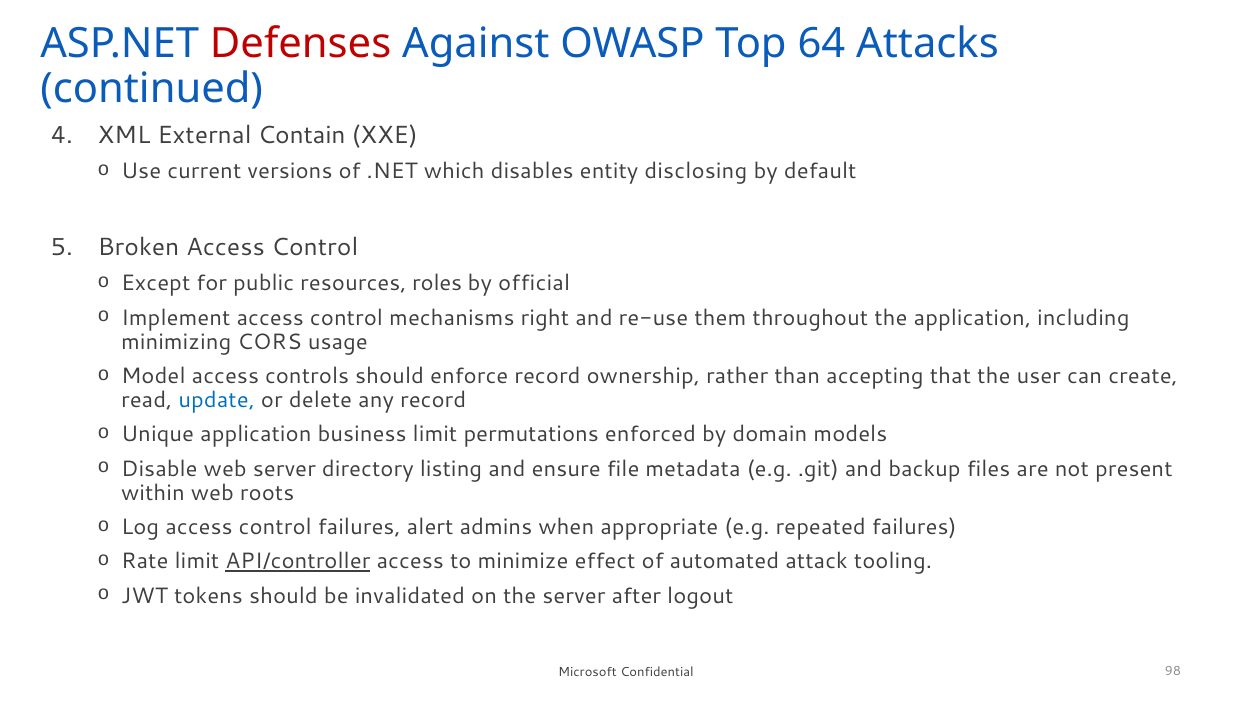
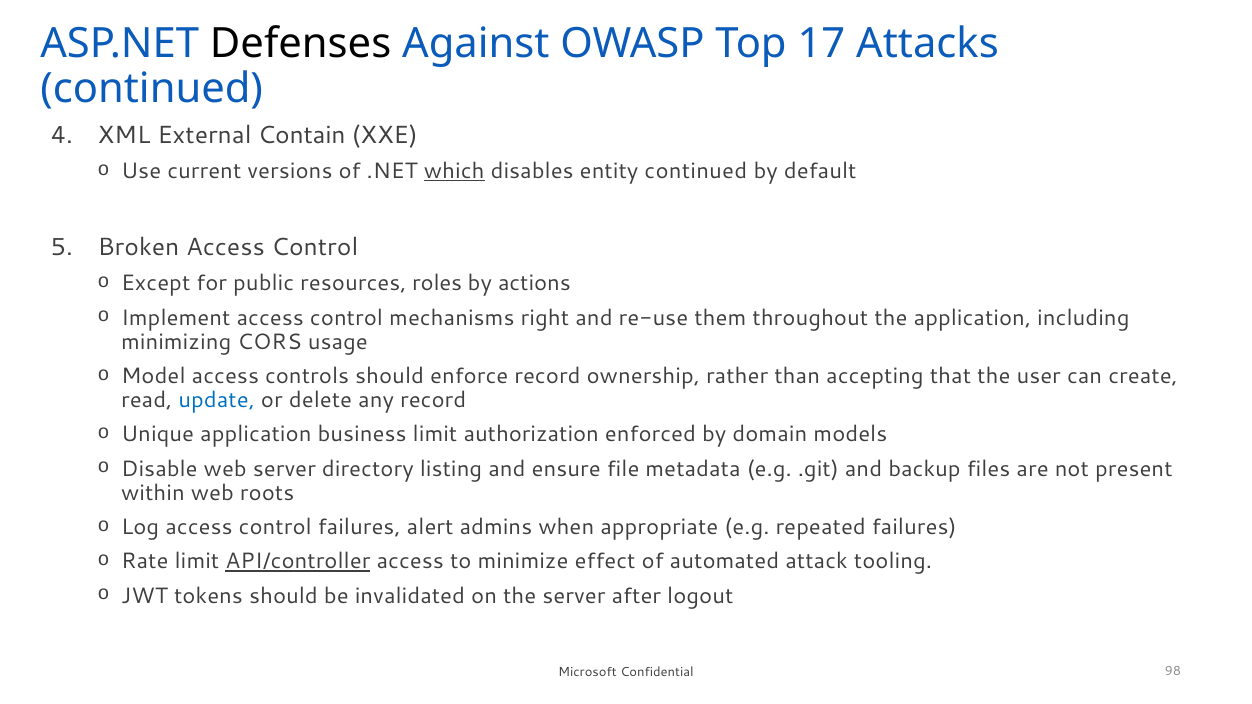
Defenses colour: red -> black
64: 64 -> 17
which underline: none -> present
entity disclosing: disclosing -> continued
official: official -> actions
permutations: permutations -> authorization
